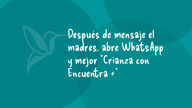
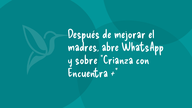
mensaje: mensaje -> mejorar
mejor: mejor -> sobre
